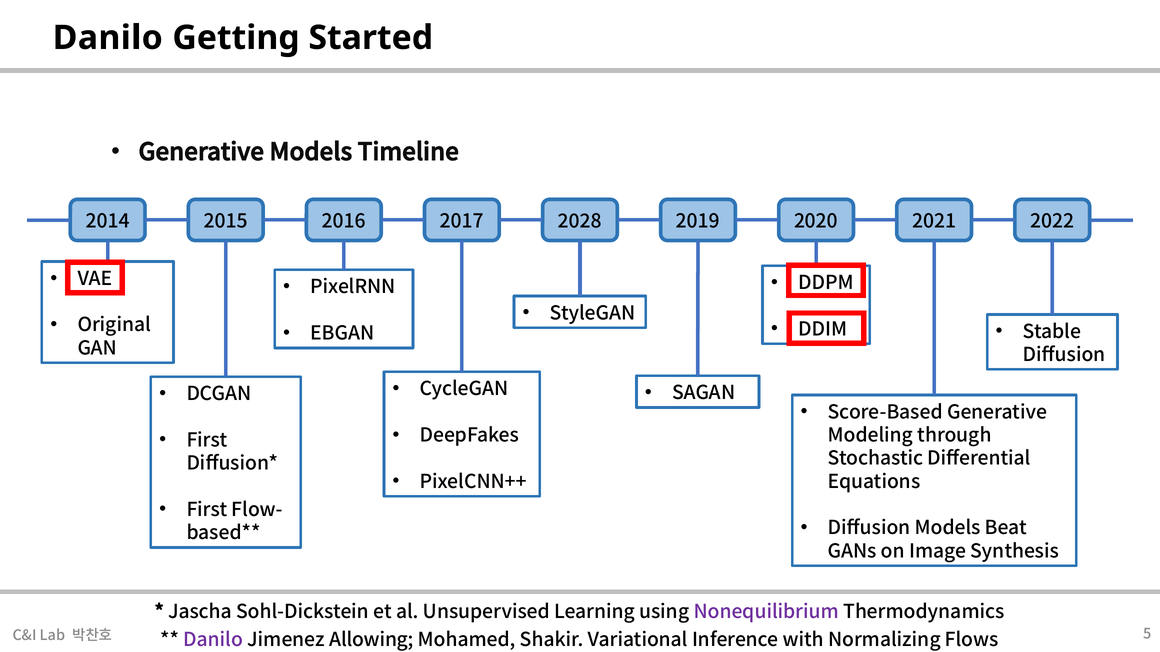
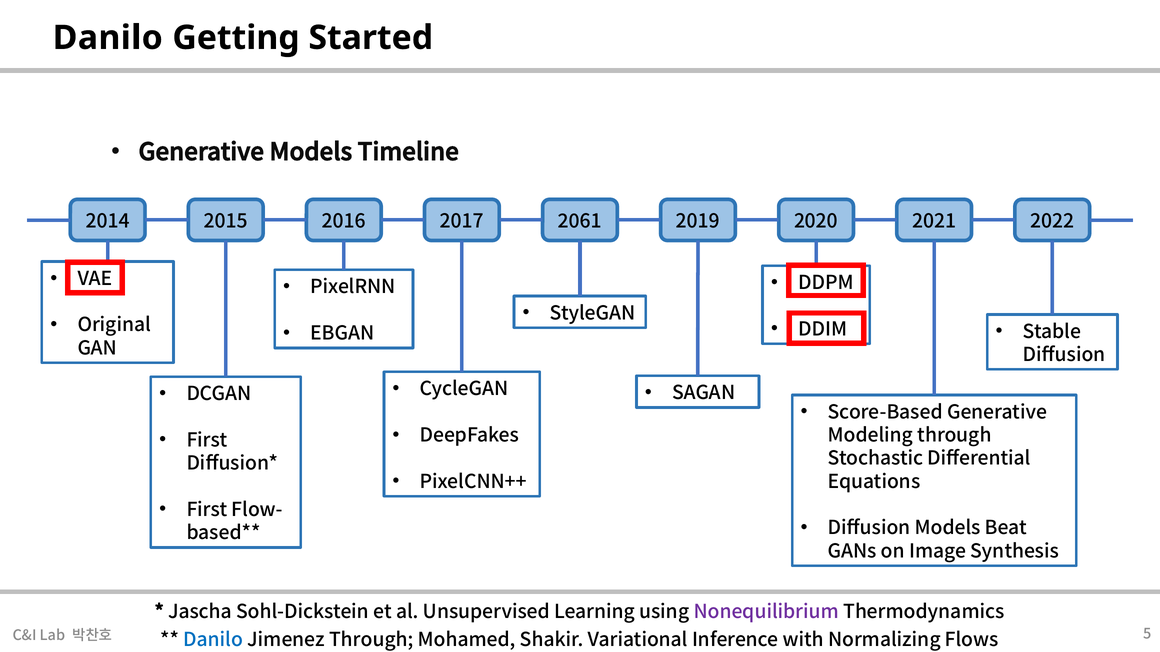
2028: 2028 -> 2061
Danilo at (213, 640) colour: purple -> blue
Jimenez Allowing: Allowing -> Through
